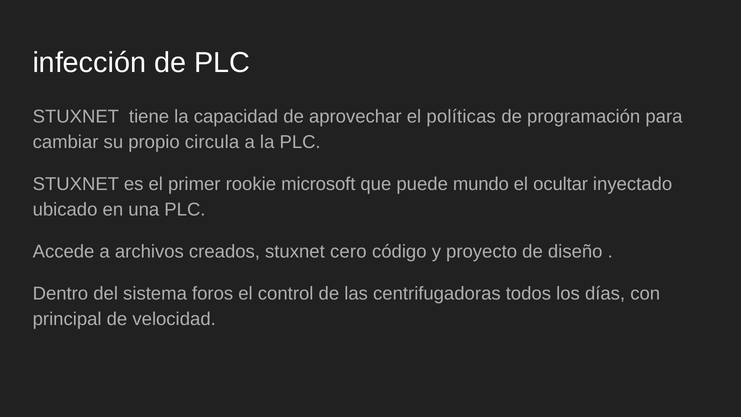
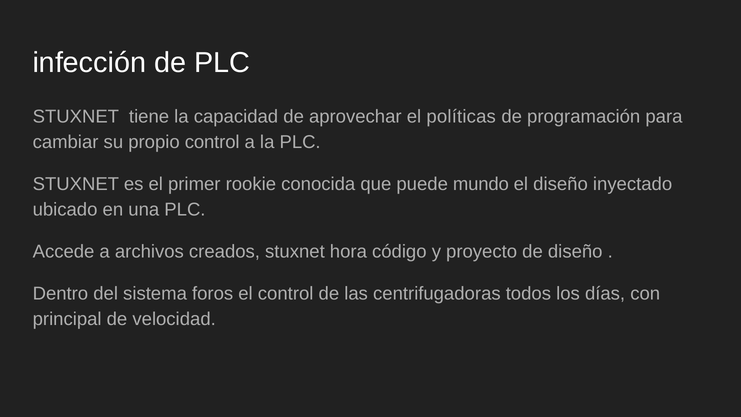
propio circula: circula -> control
microsoft: microsoft -> conocida
el ocultar: ocultar -> diseño
cero: cero -> hora
